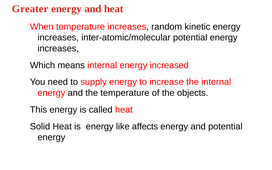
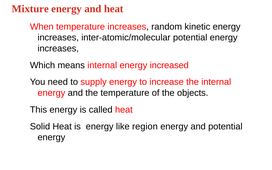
Greater: Greater -> Mixture
affects: affects -> region
